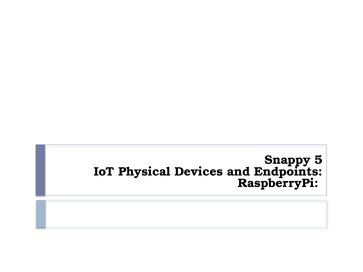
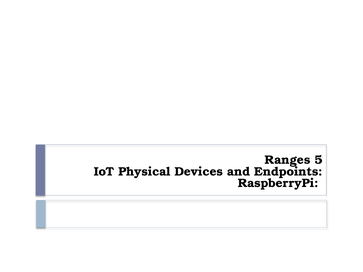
Snappy: Snappy -> Ranges
